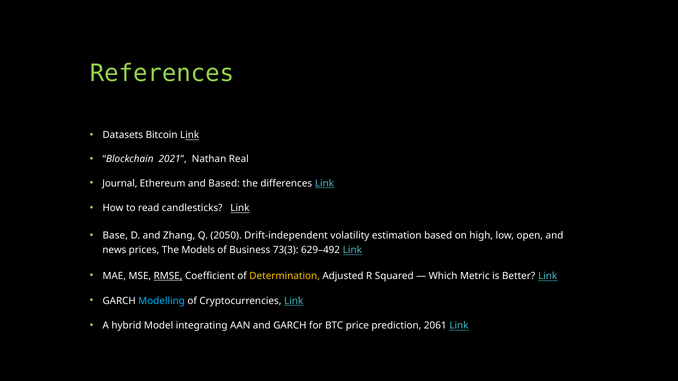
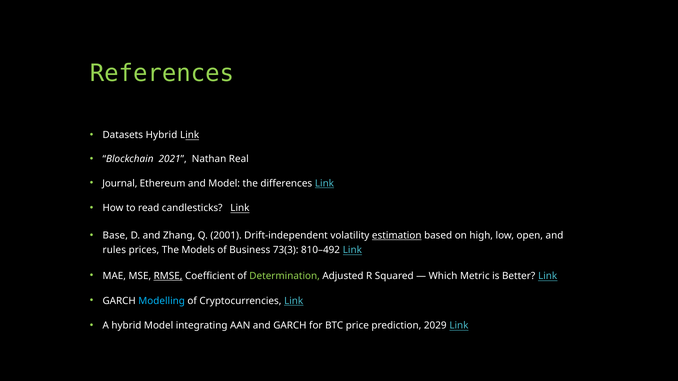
Datasets Bitcoin: Bitcoin -> Hybrid
and Based: Based -> Model
2050: 2050 -> 2001
estimation underline: none -> present
news: news -> rules
629–492: 629–492 -> 810–492
Determination colour: yellow -> light green
2061: 2061 -> 2029
